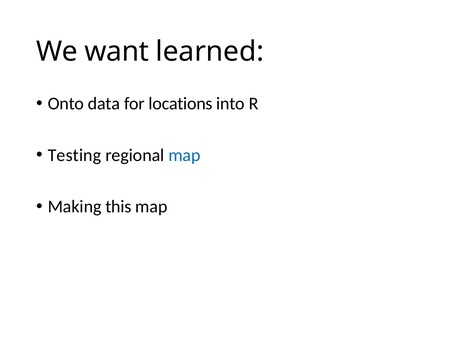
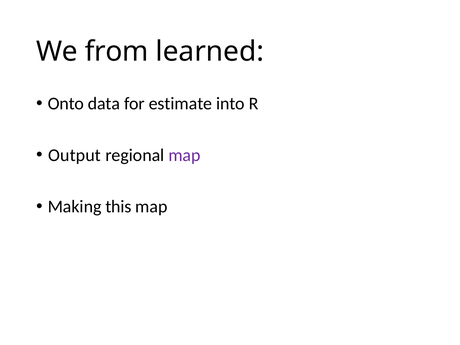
want: want -> from
locations: locations -> estimate
Testing: Testing -> Output
map at (185, 155) colour: blue -> purple
